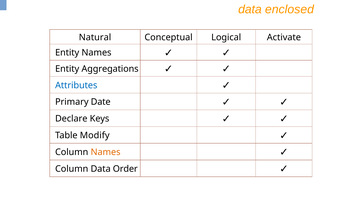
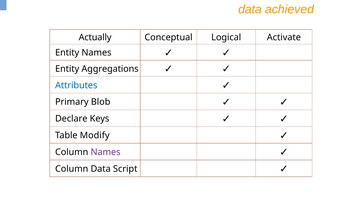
enclosed: enclosed -> achieved
Natural: Natural -> Actually
Date: Date -> Blob
Names at (106, 152) colour: orange -> purple
Order: Order -> Script
